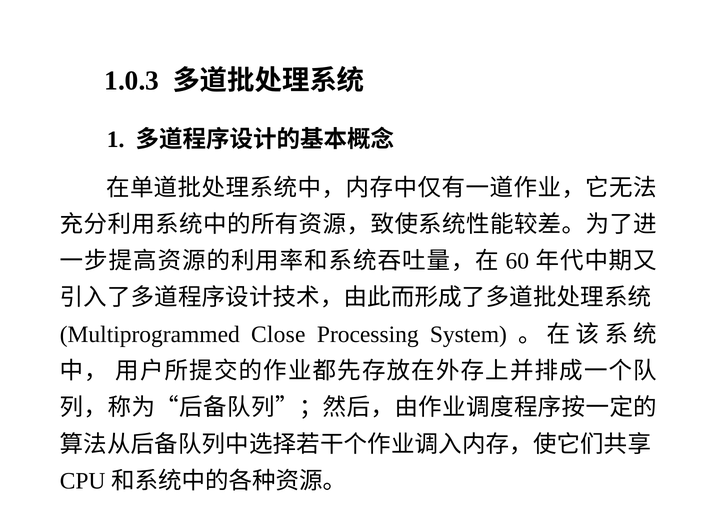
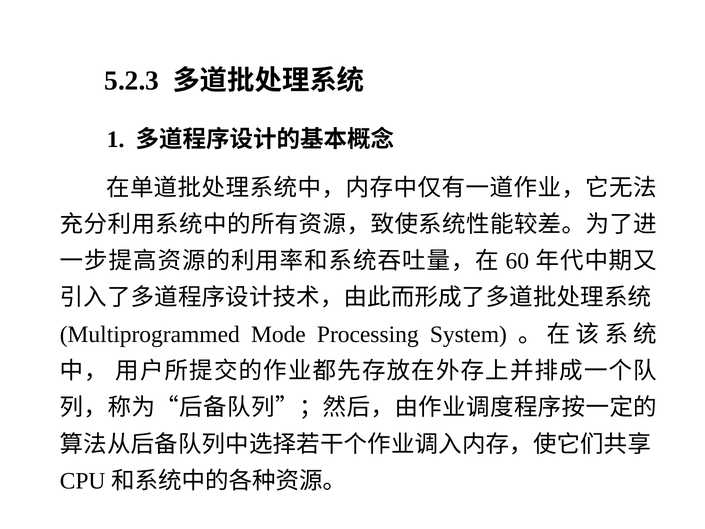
1.0.3: 1.0.3 -> 5.2.3
Close: Close -> Mode
